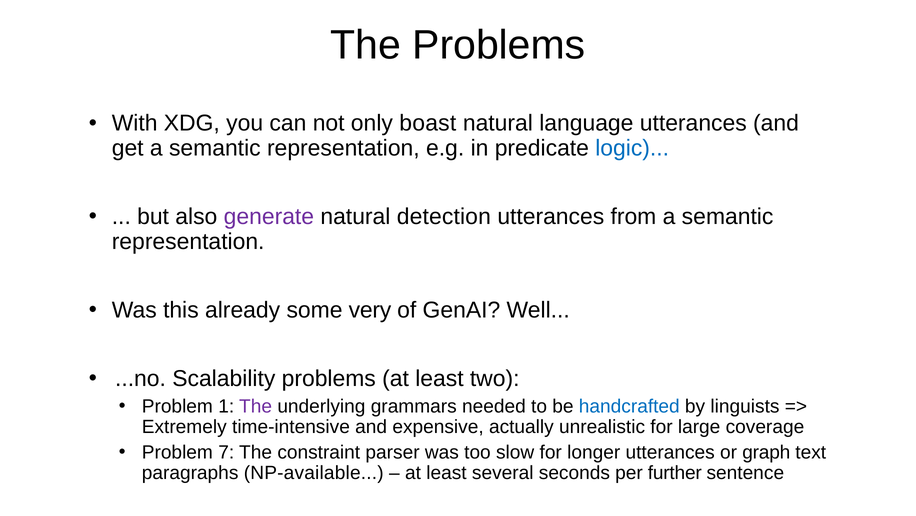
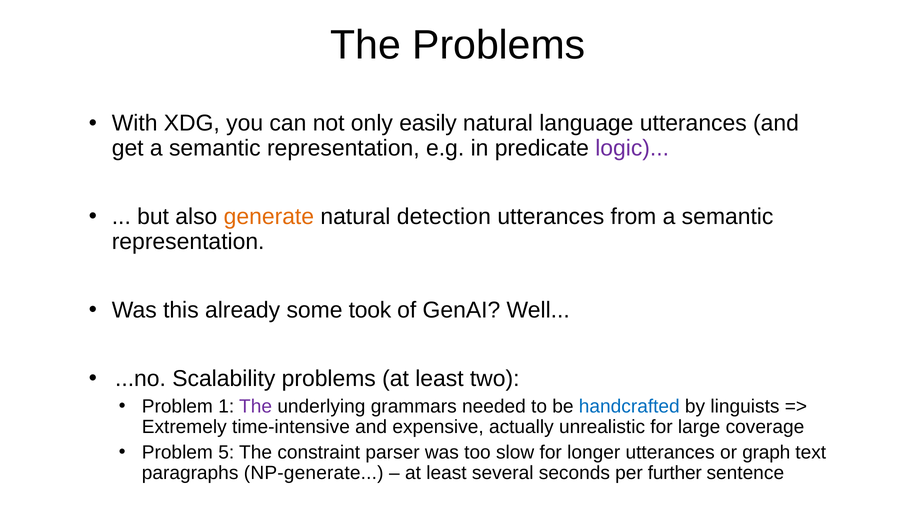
boast: boast -> easily
logic colour: blue -> purple
generate colour: purple -> orange
very: very -> took
7: 7 -> 5
NP-available: NP-available -> NP-generate
